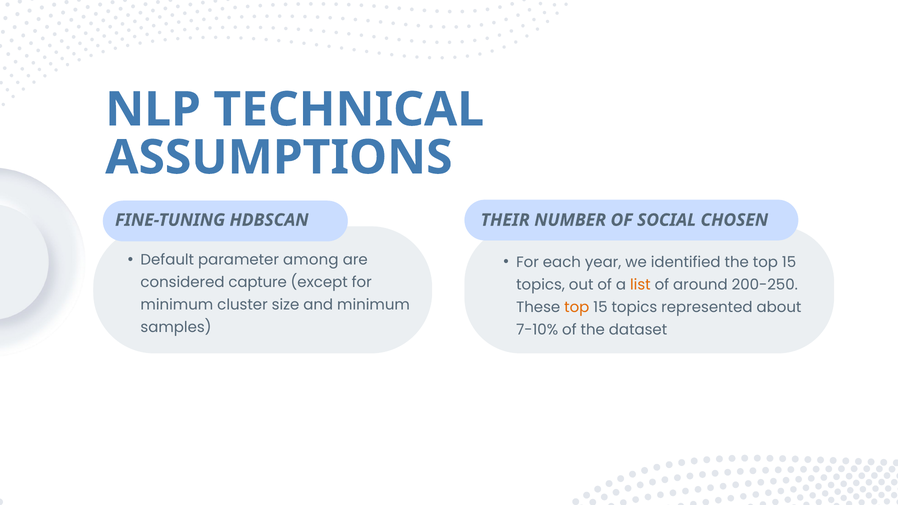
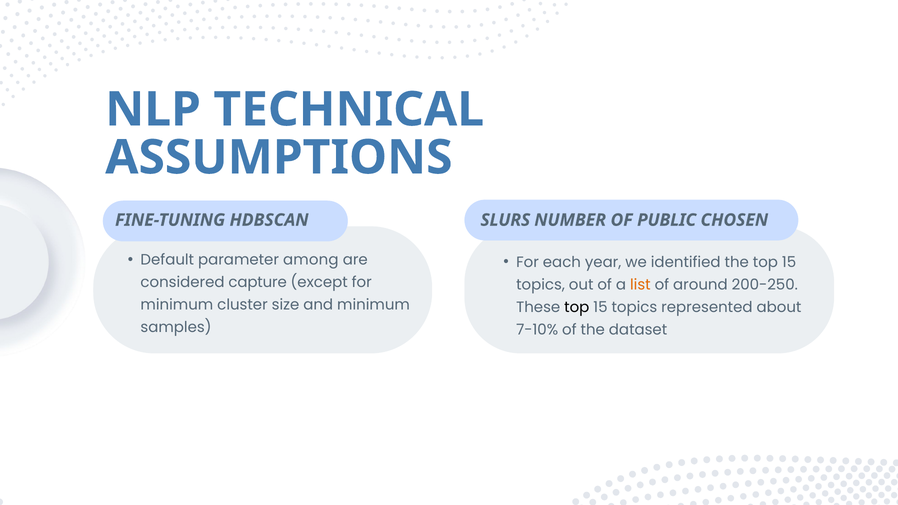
THEIR: THEIR -> SLURS
SOCIAL: SOCIAL -> PUBLIC
top at (577, 307) colour: orange -> black
